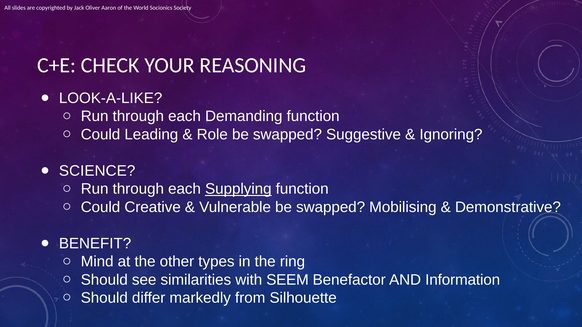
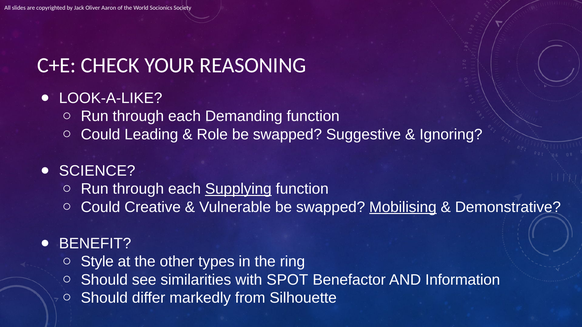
Mobilising underline: none -> present
Mind: Mind -> Style
SEEM: SEEM -> SPOT
